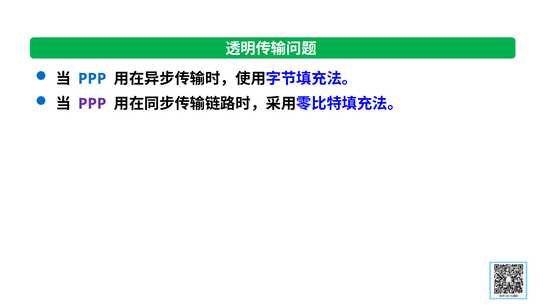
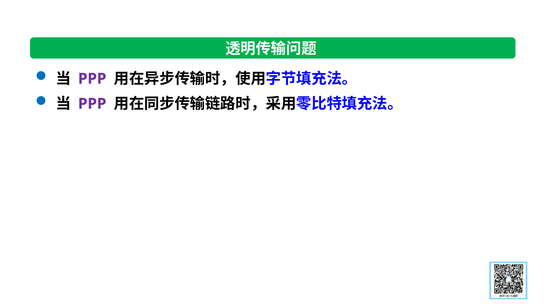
PPP at (92, 79) colour: blue -> purple
